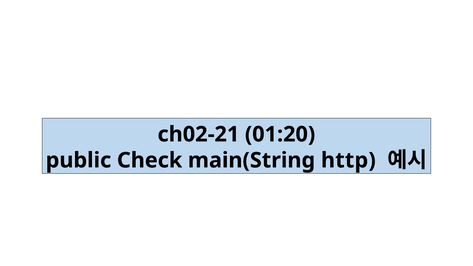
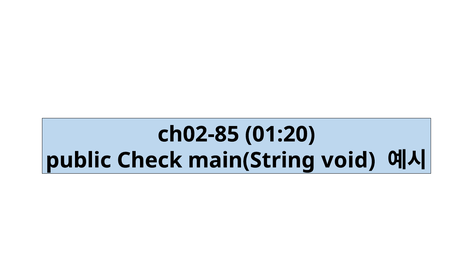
ch02-21: ch02-21 -> ch02-85
http: http -> void
